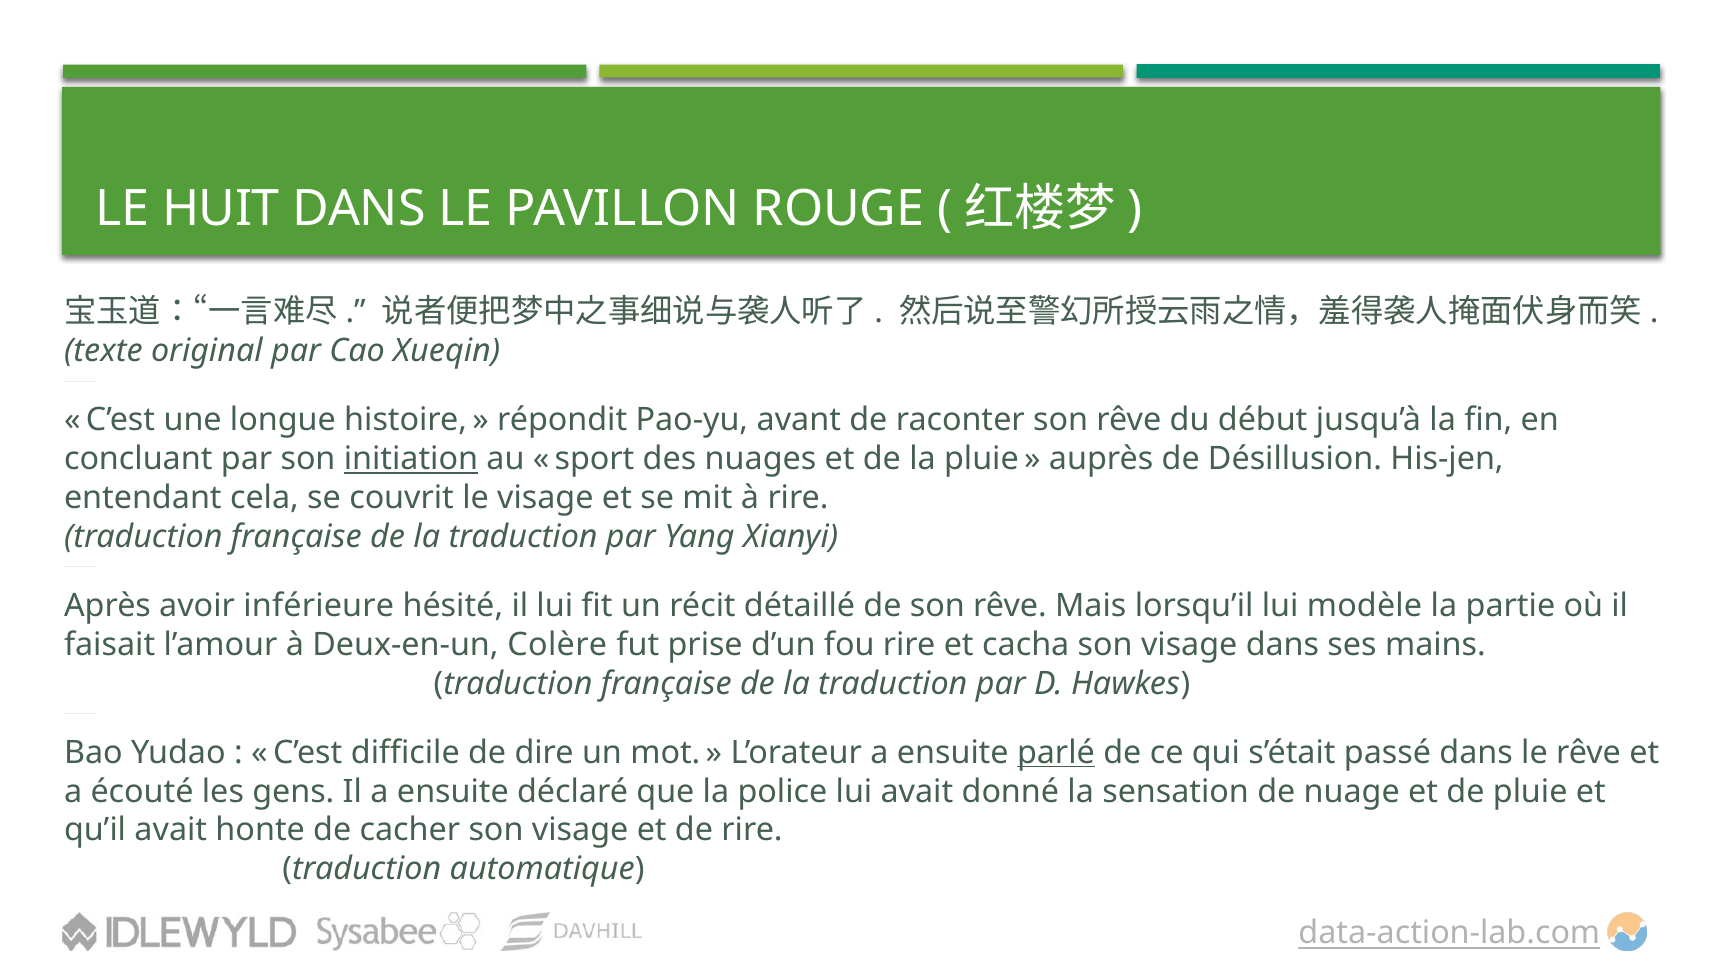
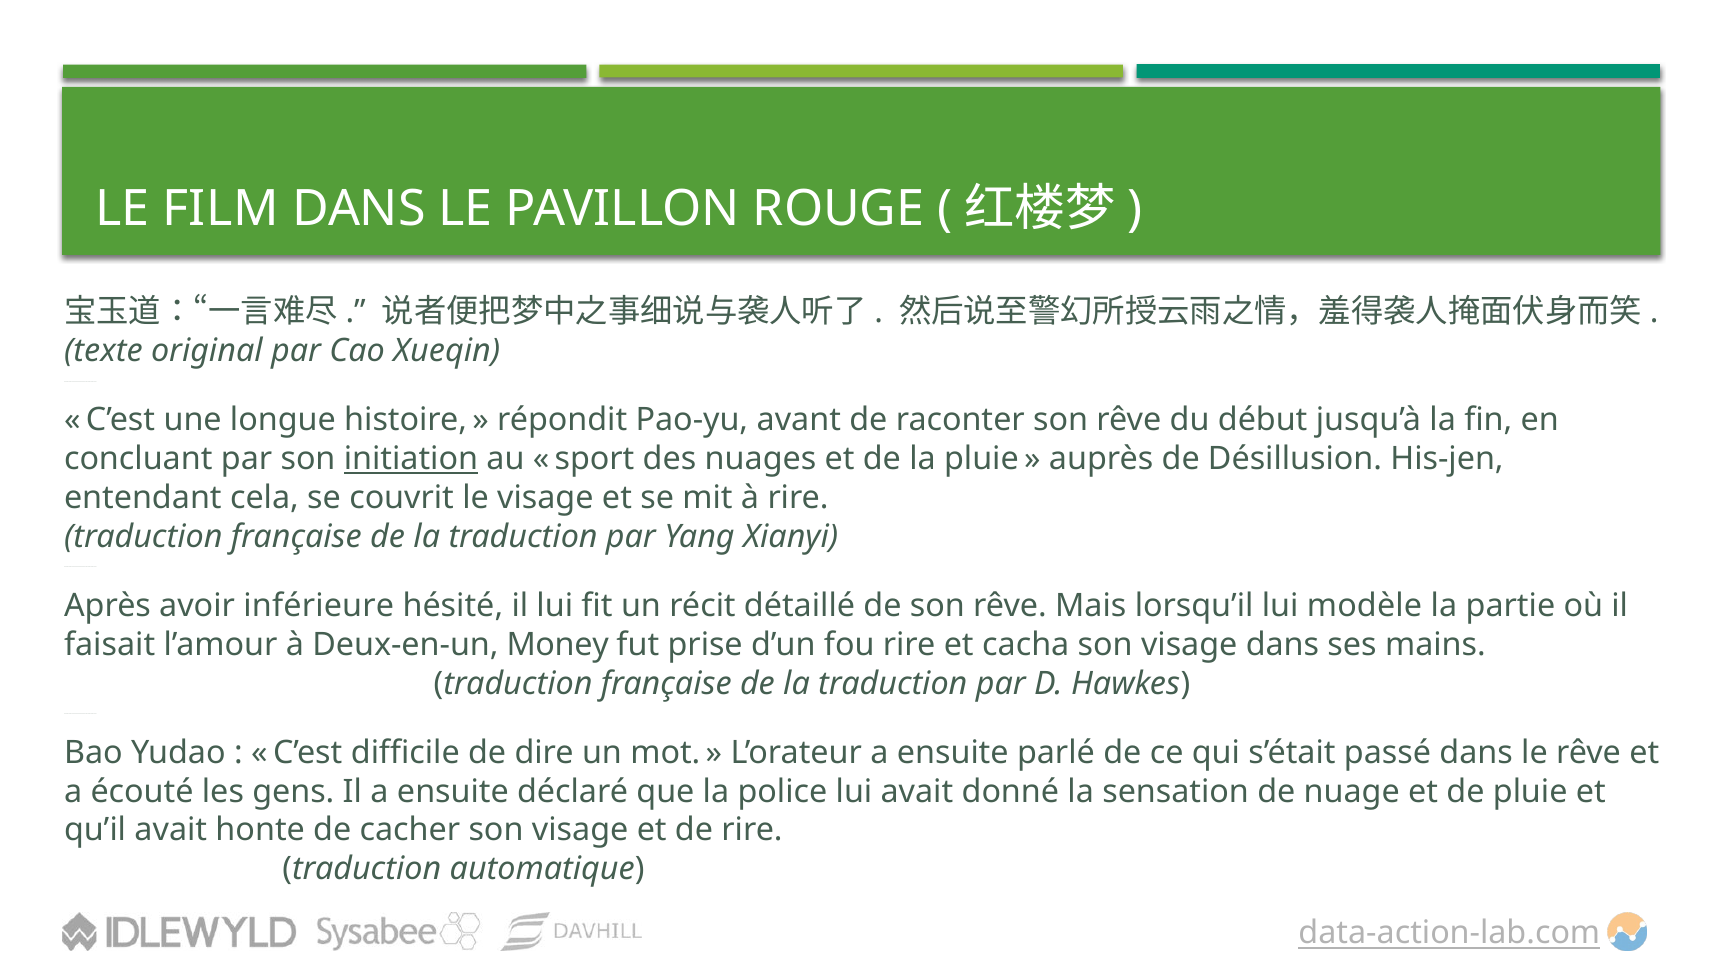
HUIT: HUIT -> FILM
Colère: Colère -> Money
parlé underline: present -> none
